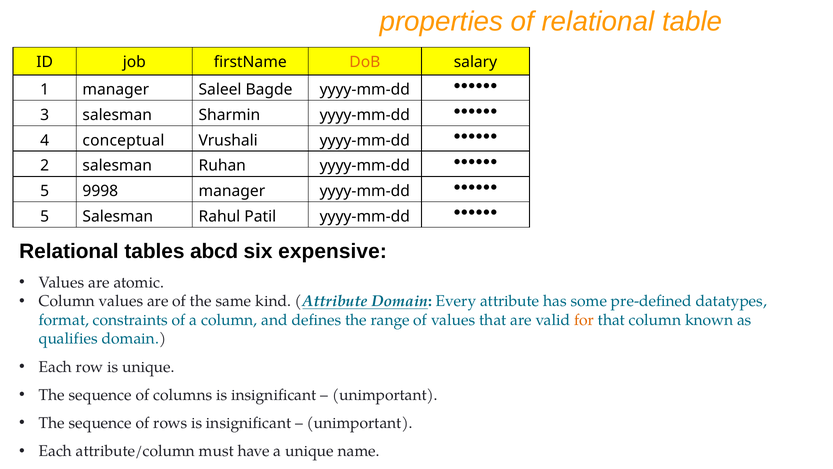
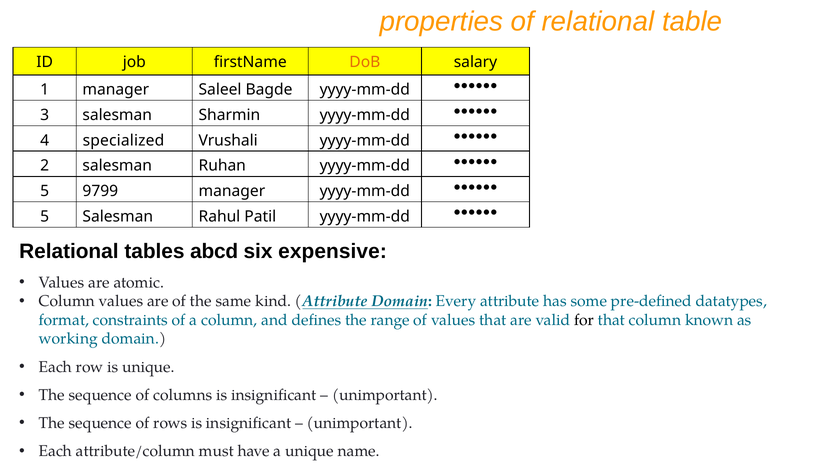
conceptual: conceptual -> specialized
9998: 9998 -> 9799
for colour: orange -> black
qualifies: qualifies -> working
